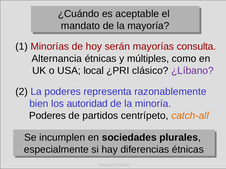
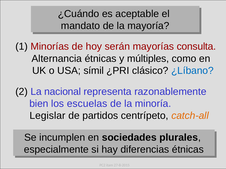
local: local -> símil
¿Líbano colour: purple -> blue
La poderes: poderes -> nacional
autoridad: autoridad -> escuelas
Poderes at (48, 116): Poderes -> Legislar
